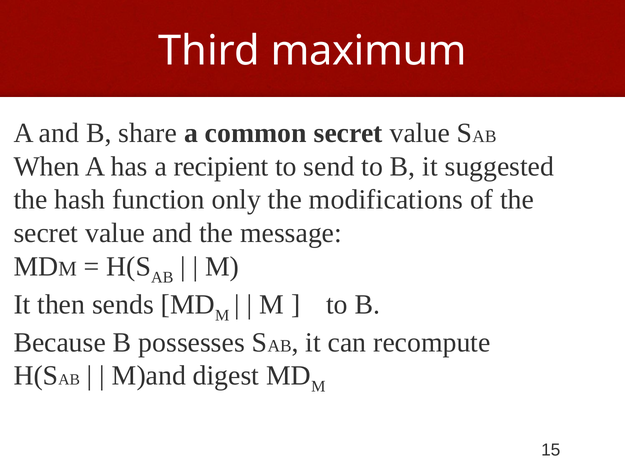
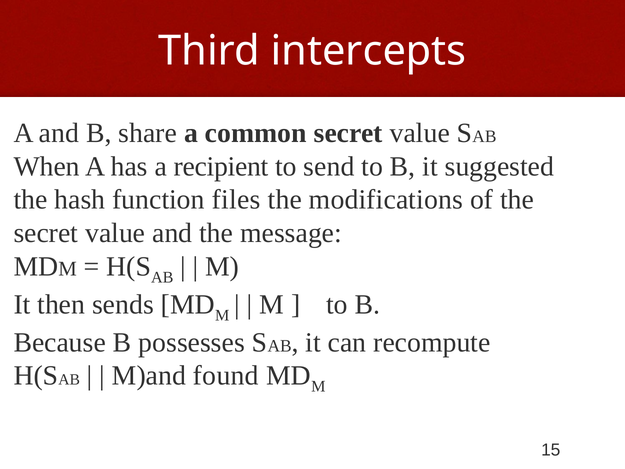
maximum: maximum -> intercepts
only: only -> files
digest: digest -> found
